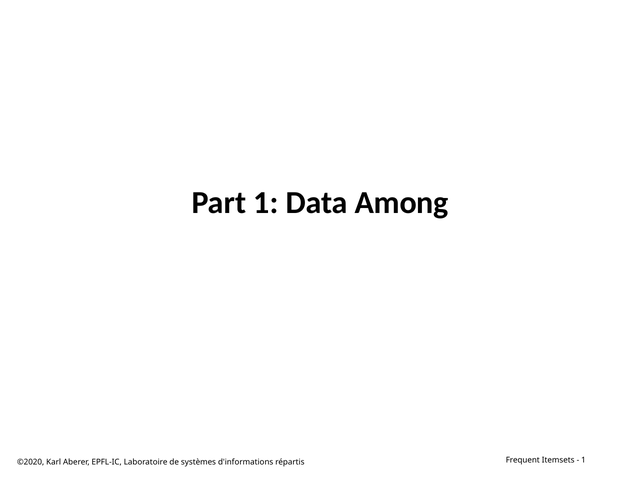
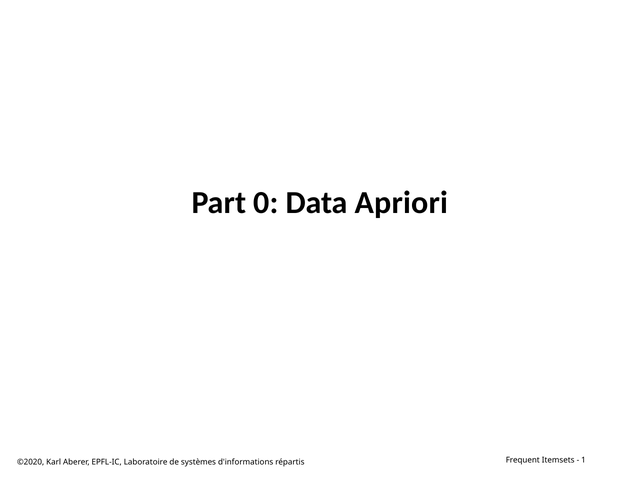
Part 1: 1 -> 0
Among: Among -> Apriori
